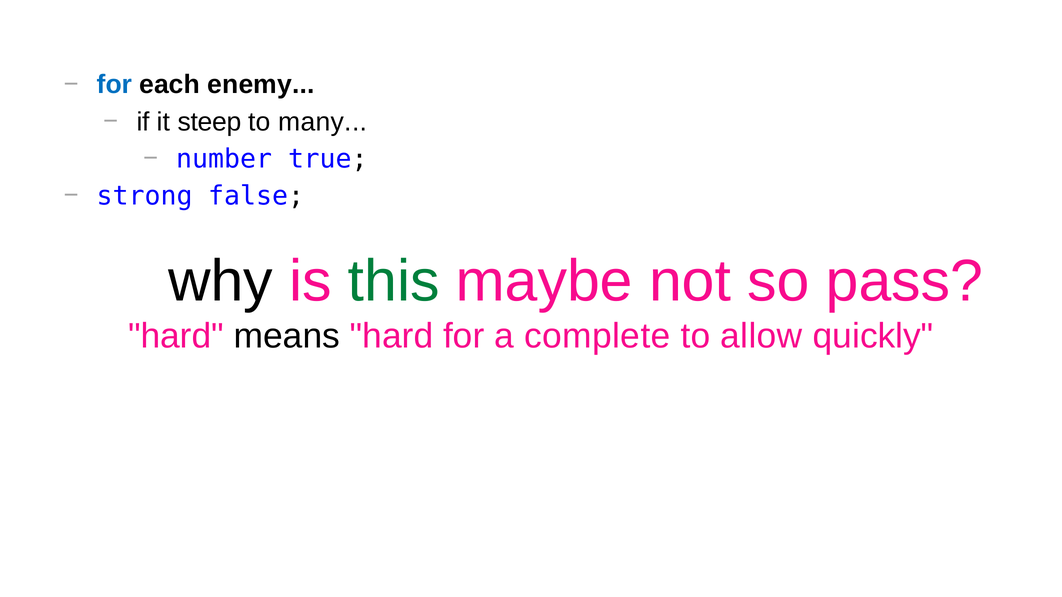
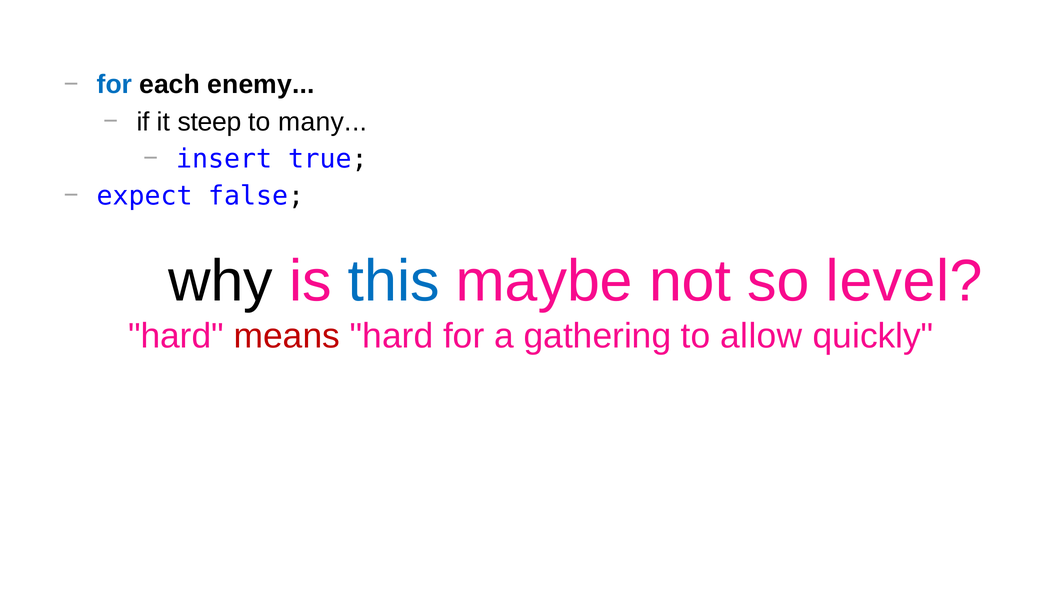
number: number -> insert
strong: strong -> expect
this colour: green -> blue
pass: pass -> level
means colour: black -> red
complete: complete -> gathering
